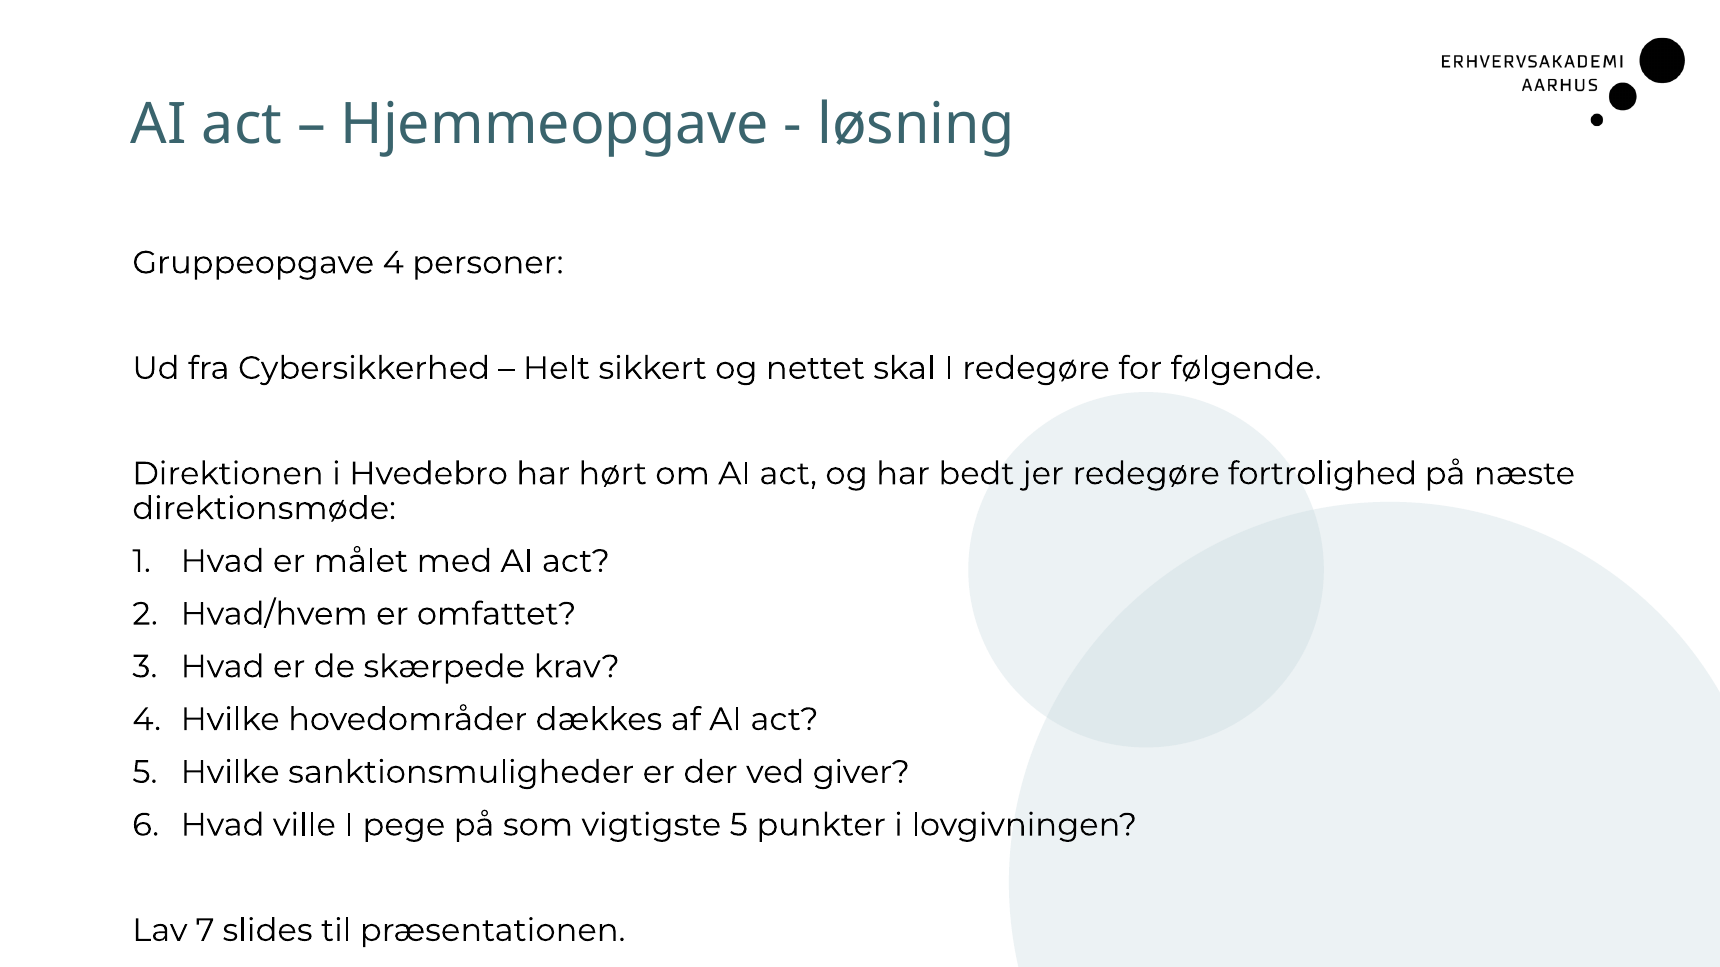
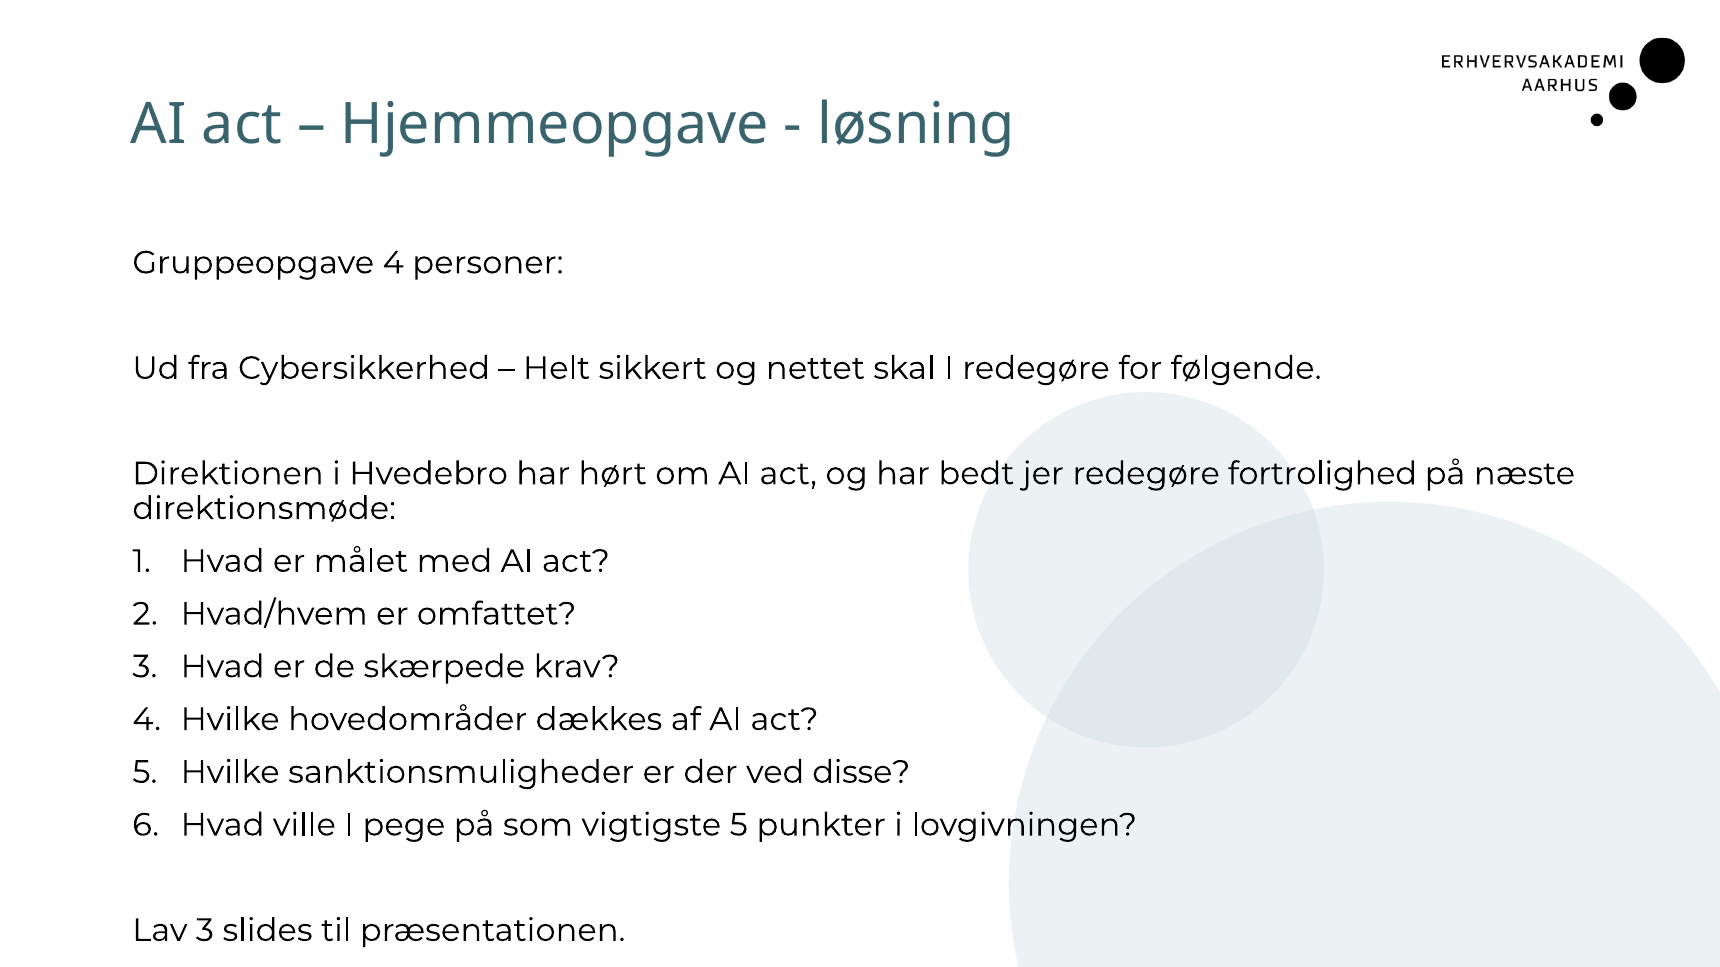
giver: giver -> disse
Lav 7: 7 -> 3
